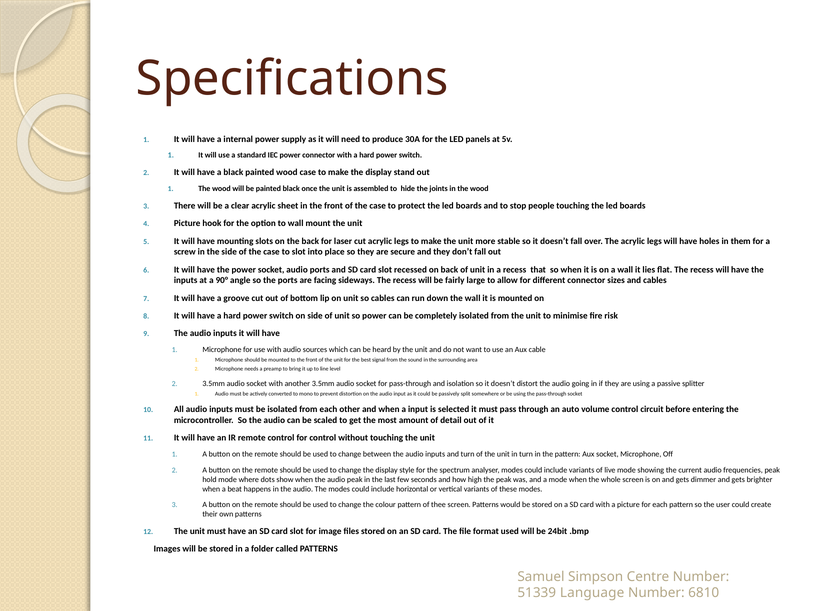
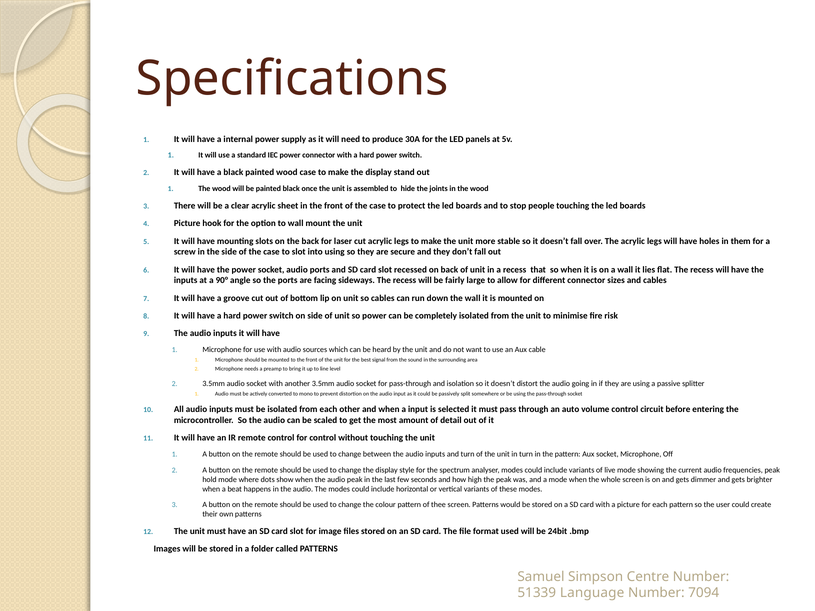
into place: place -> using
6810: 6810 -> 7094
